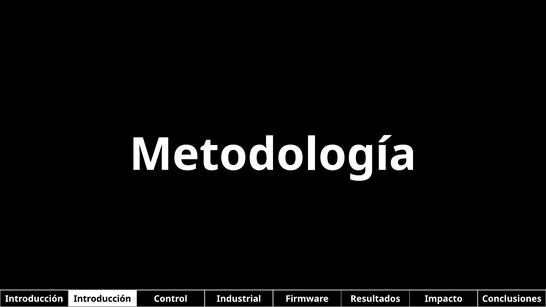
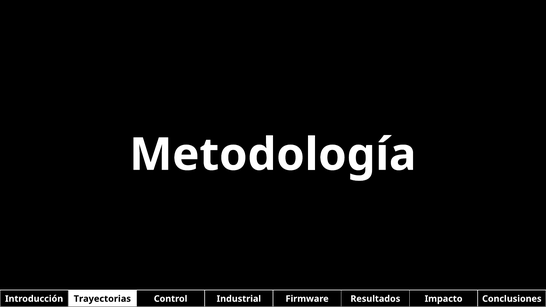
Introducción Introducción: Introducción -> Trayectorias
